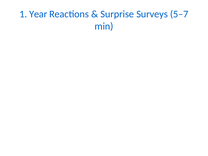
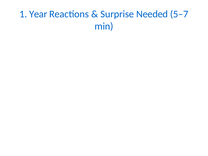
Surveys: Surveys -> Needed
